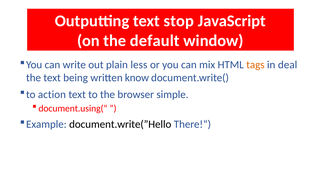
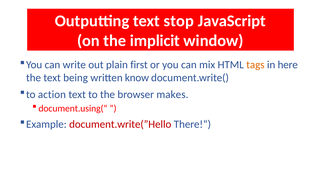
default: default -> implicit
less: less -> first
deal: deal -> here
simple: simple -> makes
document.write(”Hello colour: black -> red
